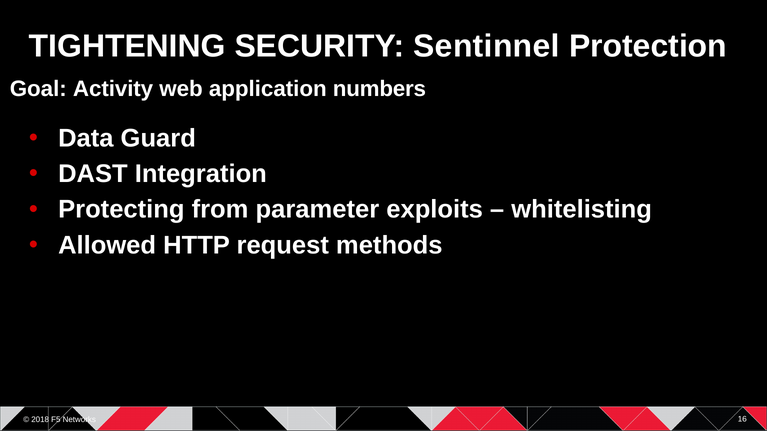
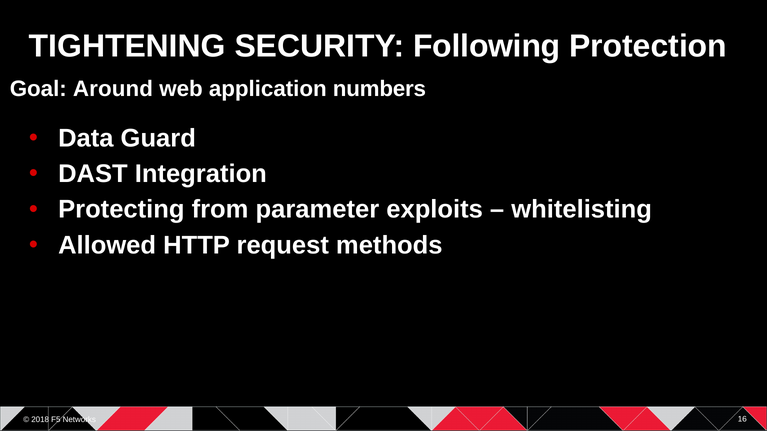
Sentinnel: Sentinnel -> Following
Activity: Activity -> Around
